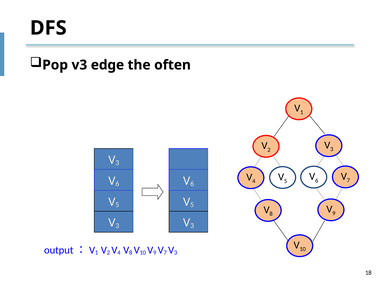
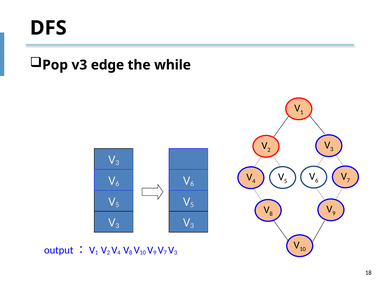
often: often -> while
